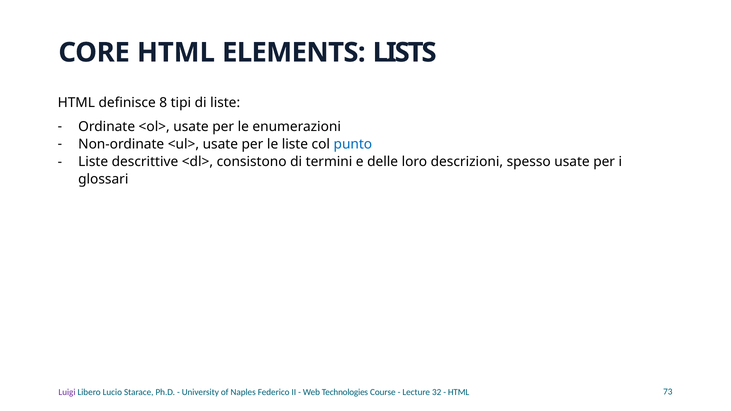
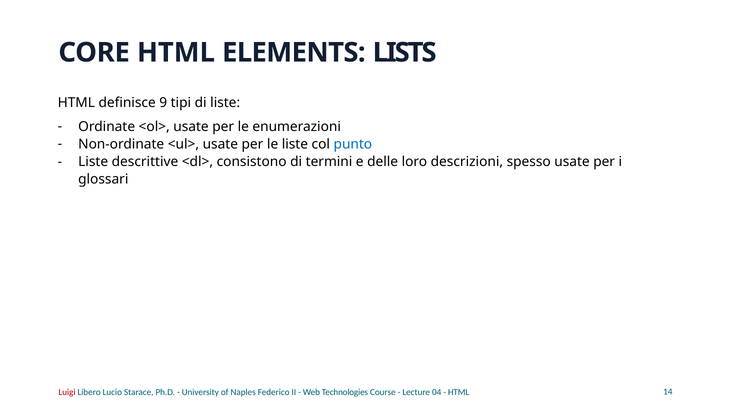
8: 8 -> 9
Luigi colour: purple -> red
32: 32 -> 04
73: 73 -> 14
